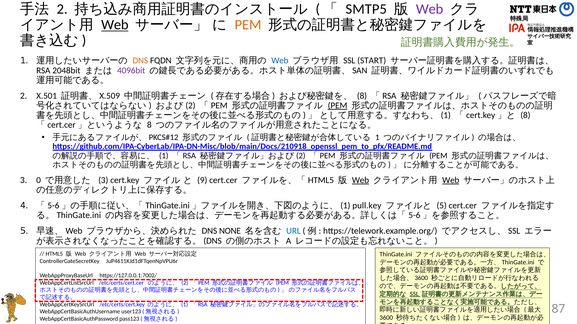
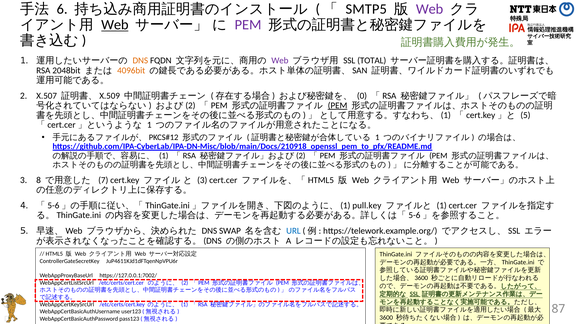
2 at (62, 9): 2 -> 6
PEM at (248, 25) colour: orange -> purple
Web at (280, 61) colour: blue -> purple
START: START -> TOTAL
4096bit colour: purple -> orange
X.501: X.501 -> X.507
8 at (362, 96): 8 -> 0
8 at (525, 115): 8 -> 5
8 at (149, 125): 8 -> 1
0: 0 -> 8
3 at (103, 180): 3 -> 7
9 at (202, 180): 9 -> 3
Web at (360, 180) underline: present -> none
Web at (451, 180) underline: present -> none
5 at (442, 206): 5 -> 1
NONE: NONE -> SWAP
